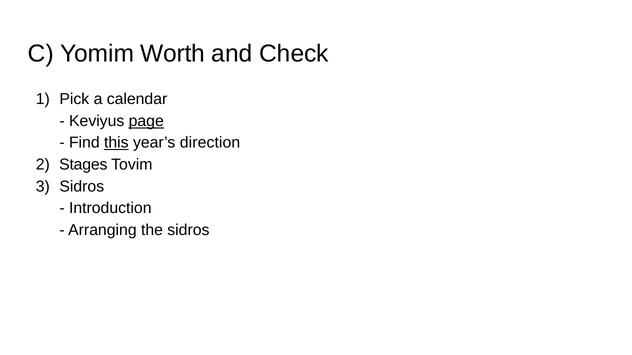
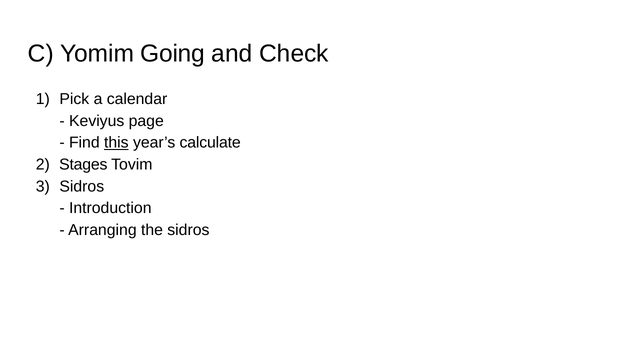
Worth: Worth -> Going
page underline: present -> none
direction: direction -> calculate
